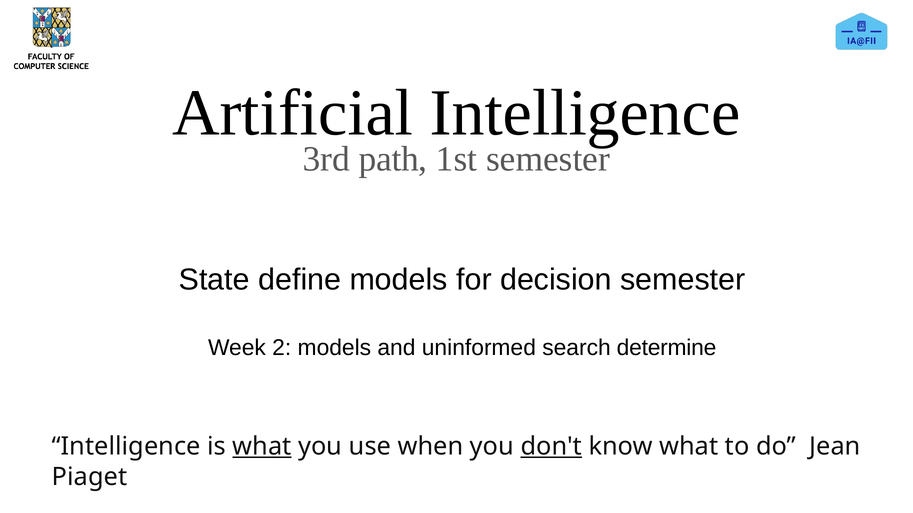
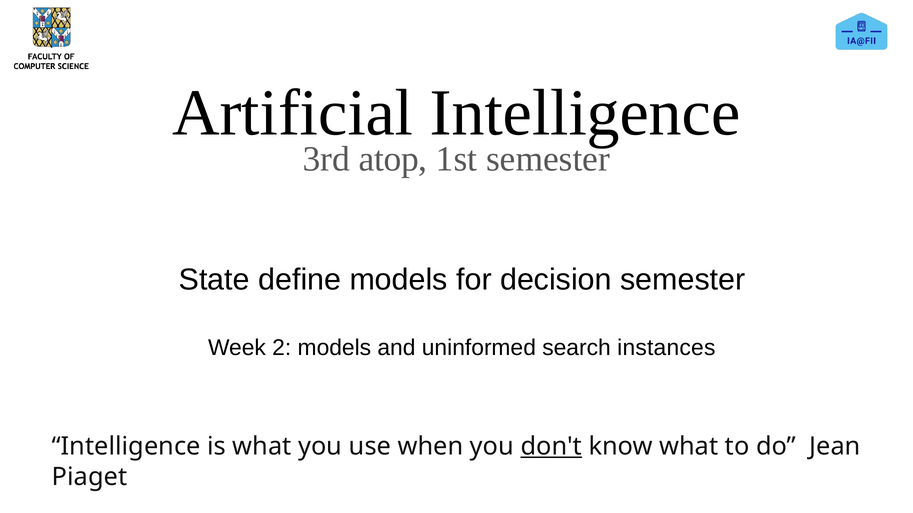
path: path -> atop
determine: determine -> instances
what at (262, 447) underline: present -> none
